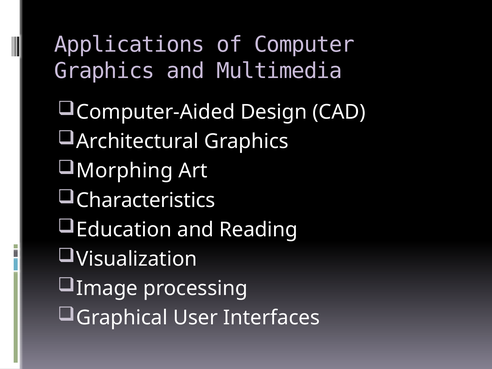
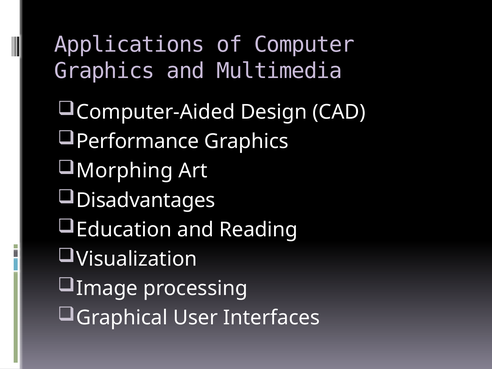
Architectural: Architectural -> Performance
Characteristics: Characteristics -> Disadvantages
